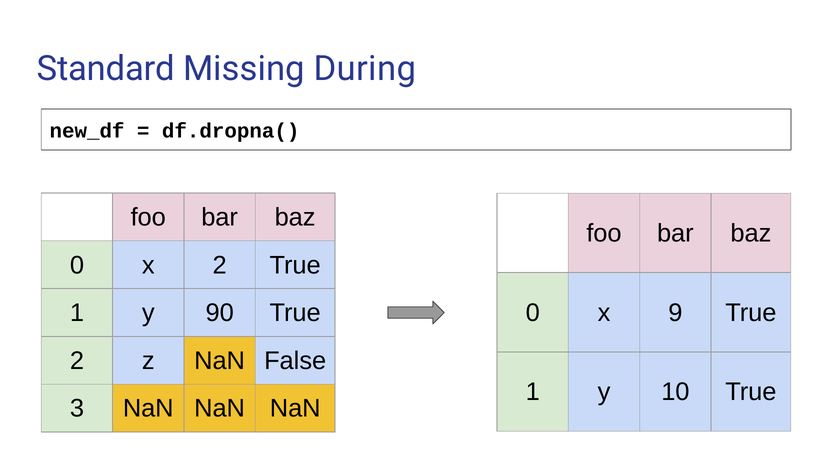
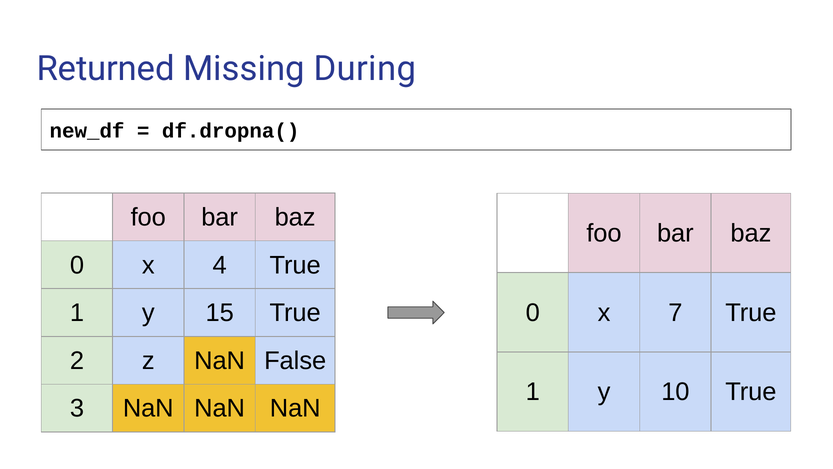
Standard: Standard -> Returned
x 2: 2 -> 4
9: 9 -> 7
90: 90 -> 15
